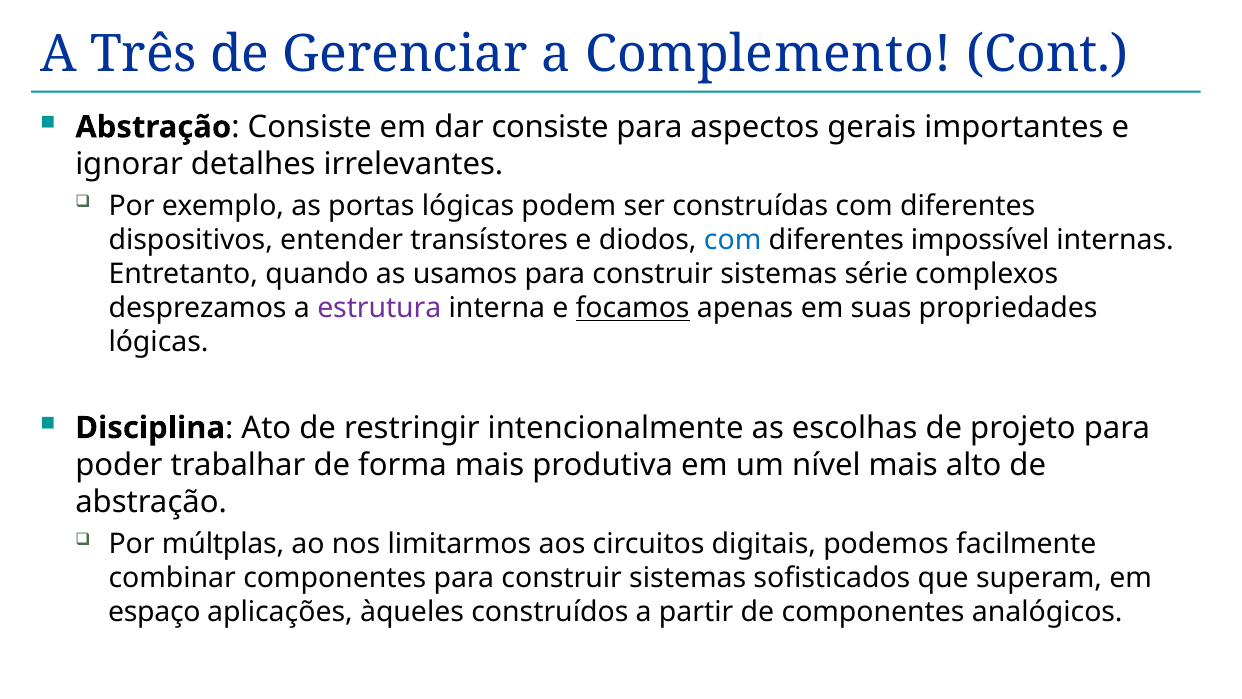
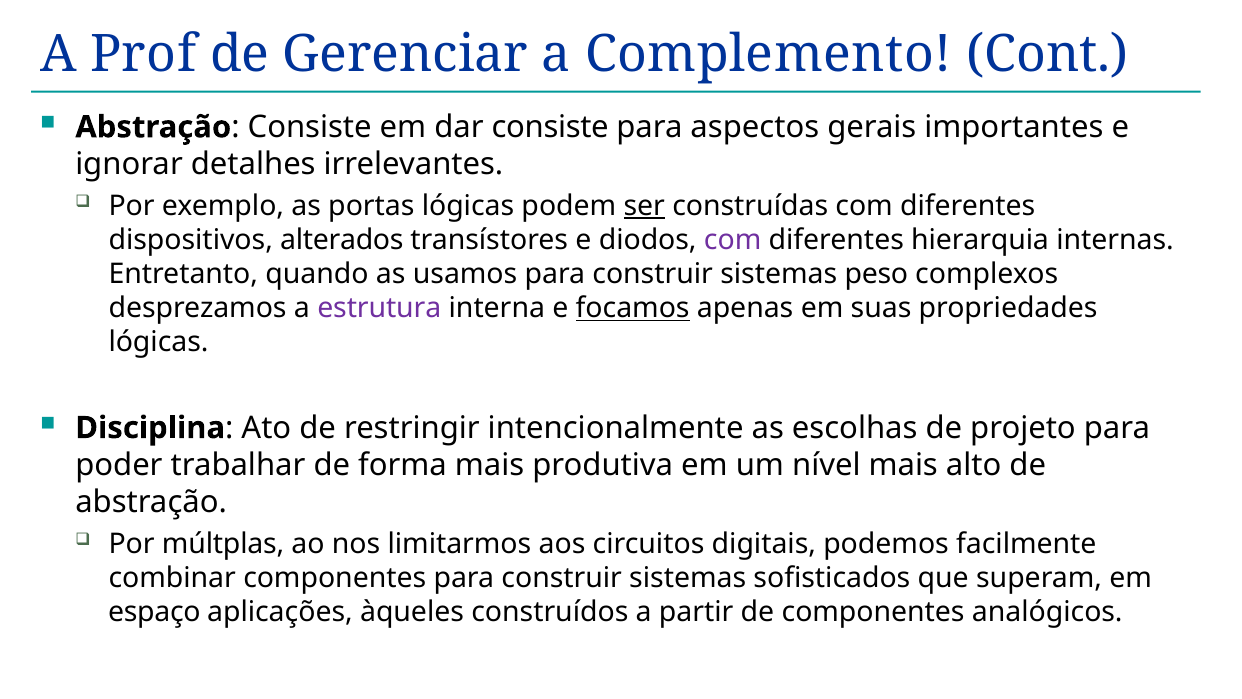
Três: Três -> Prof
ser underline: none -> present
entender: entender -> alterados
com at (733, 240) colour: blue -> purple
impossível: impossível -> hierarquia
série: série -> peso
